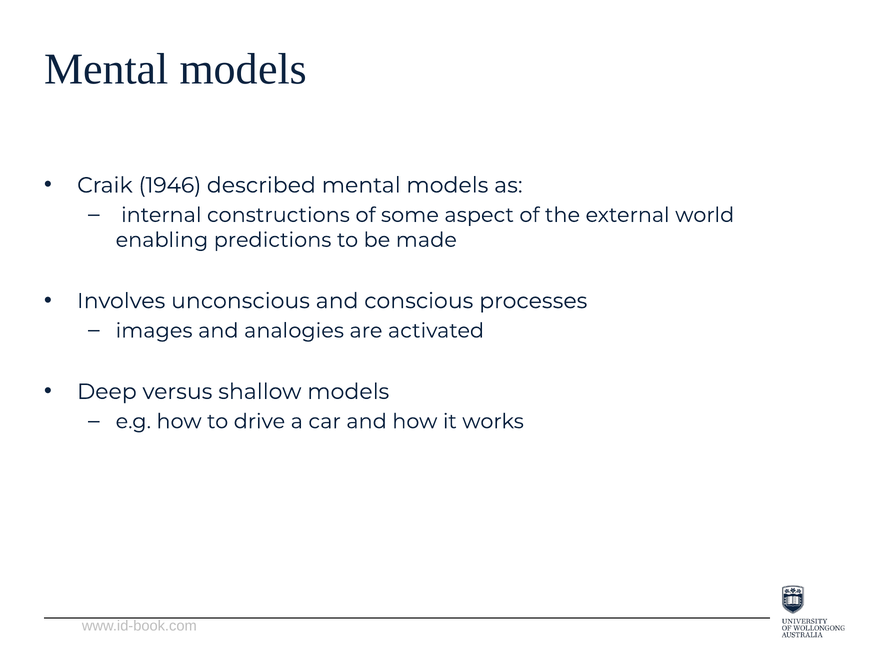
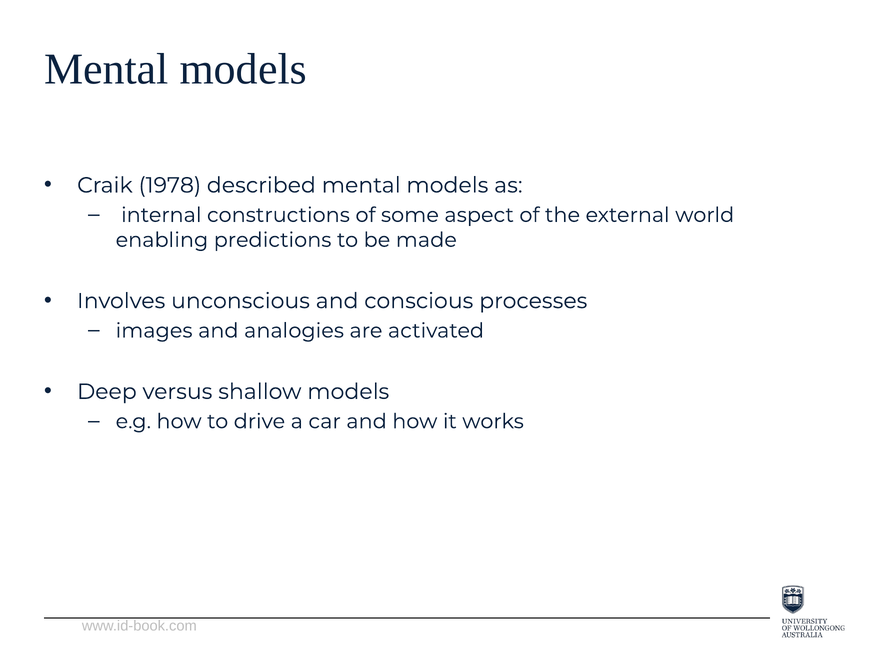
1946: 1946 -> 1978
